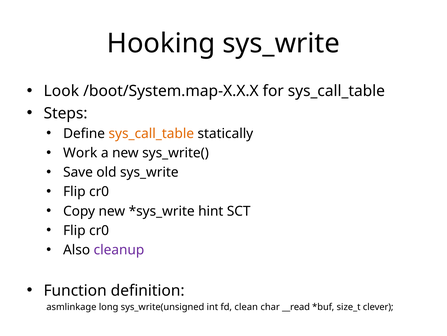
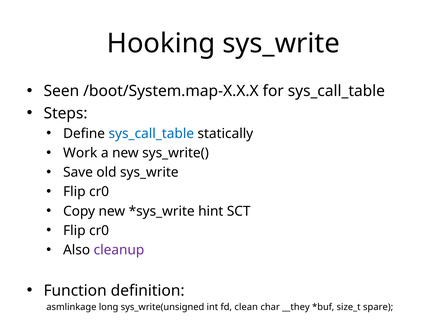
Look: Look -> Seen
sys_call_table at (151, 133) colour: orange -> blue
__read: __read -> __they
clever: clever -> spare
